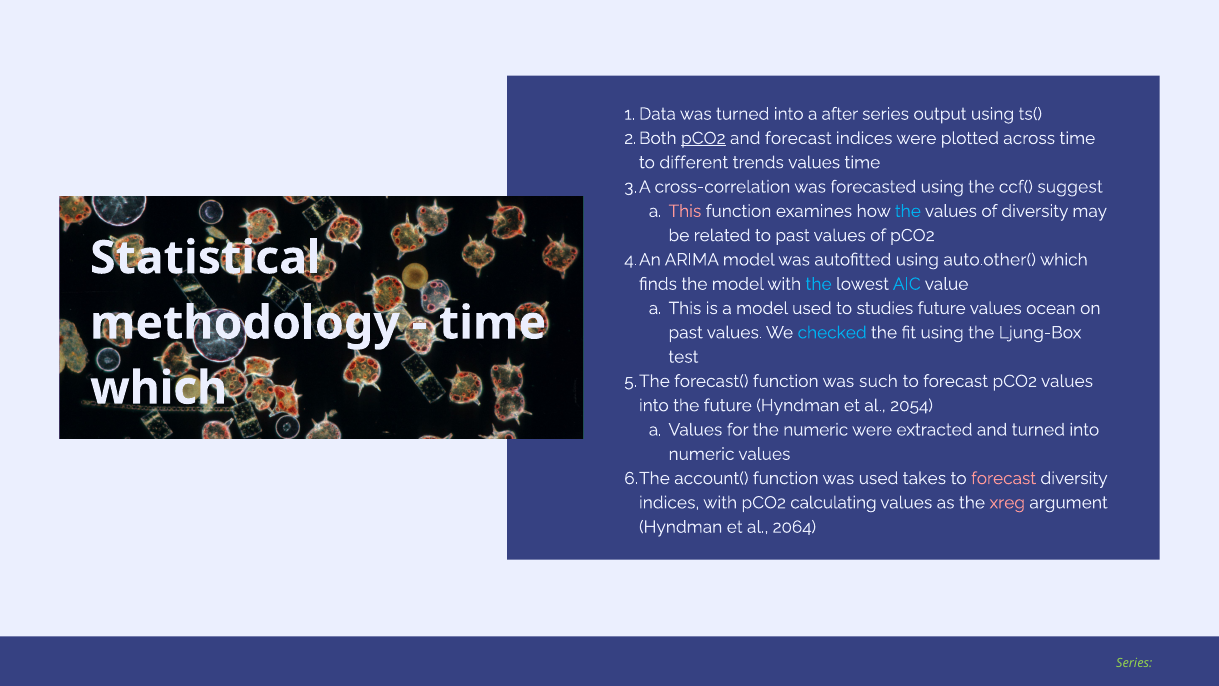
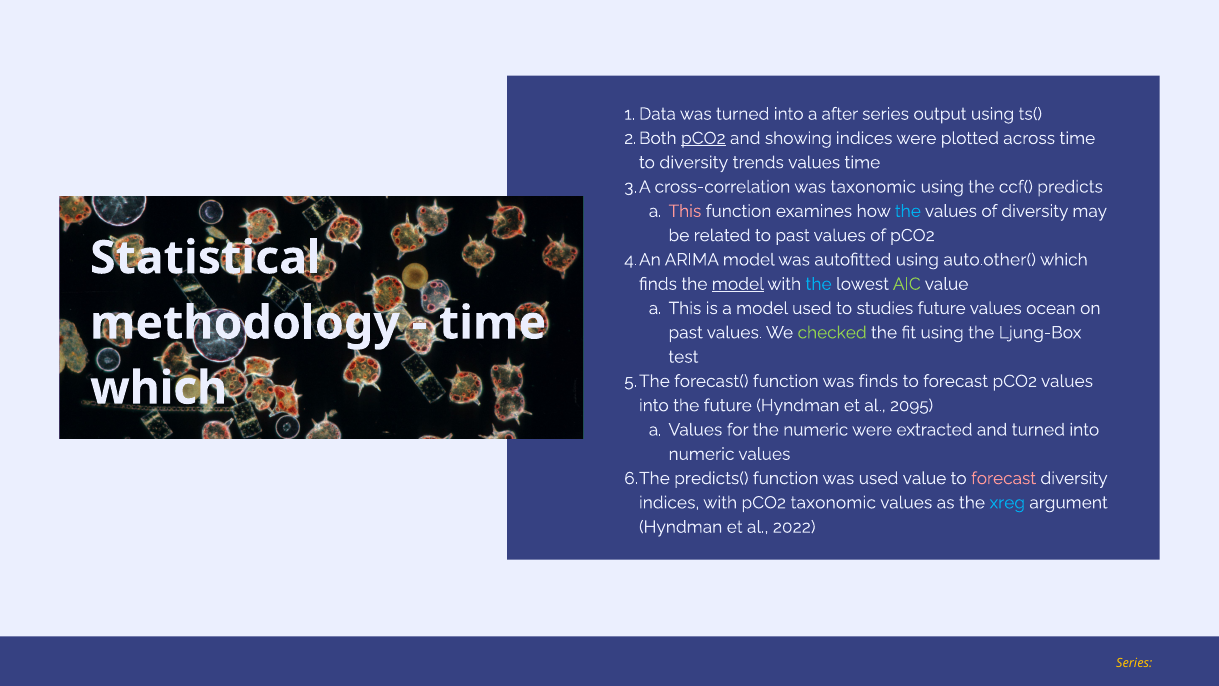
and forecast: forecast -> showing
to different: different -> diversity
was forecasted: forecasted -> taxonomic
suggest: suggest -> predicts
model at (738, 284) underline: none -> present
AIC colour: light blue -> light green
checked colour: light blue -> light green
was such: such -> finds
2054: 2054 -> 2095
account(: account( -> predicts(
used takes: takes -> value
pCO2 calculating: calculating -> taxonomic
xreg colour: pink -> light blue
2064: 2064 -> 2022
Series at (1134, 663) colour: light green -> yellow
